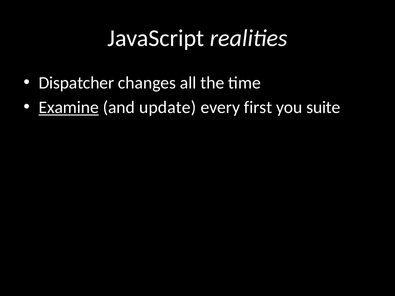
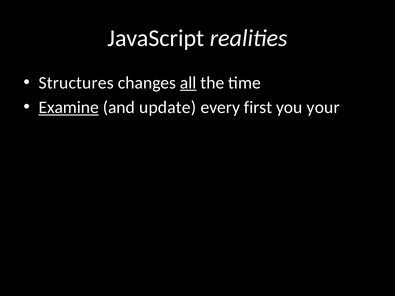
Dispatcher: Dispatcher -> Structures
all underline: none -> present
suite: suite -> your
